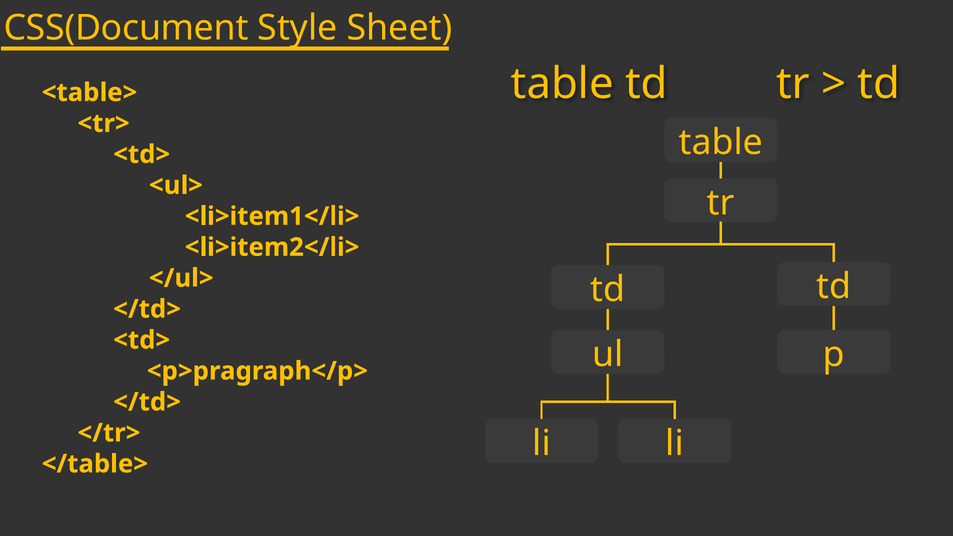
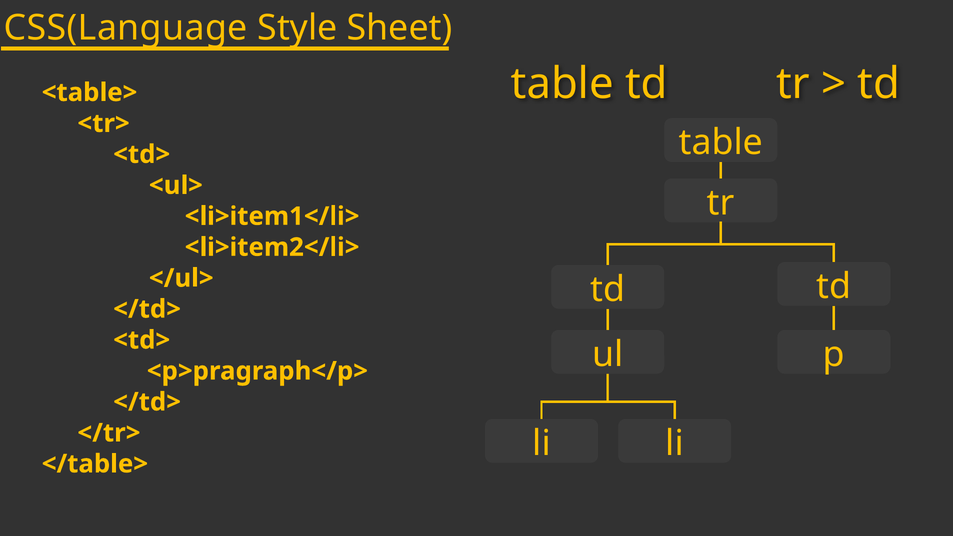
CSS(Document: CSS(Document -> CSS(Language
